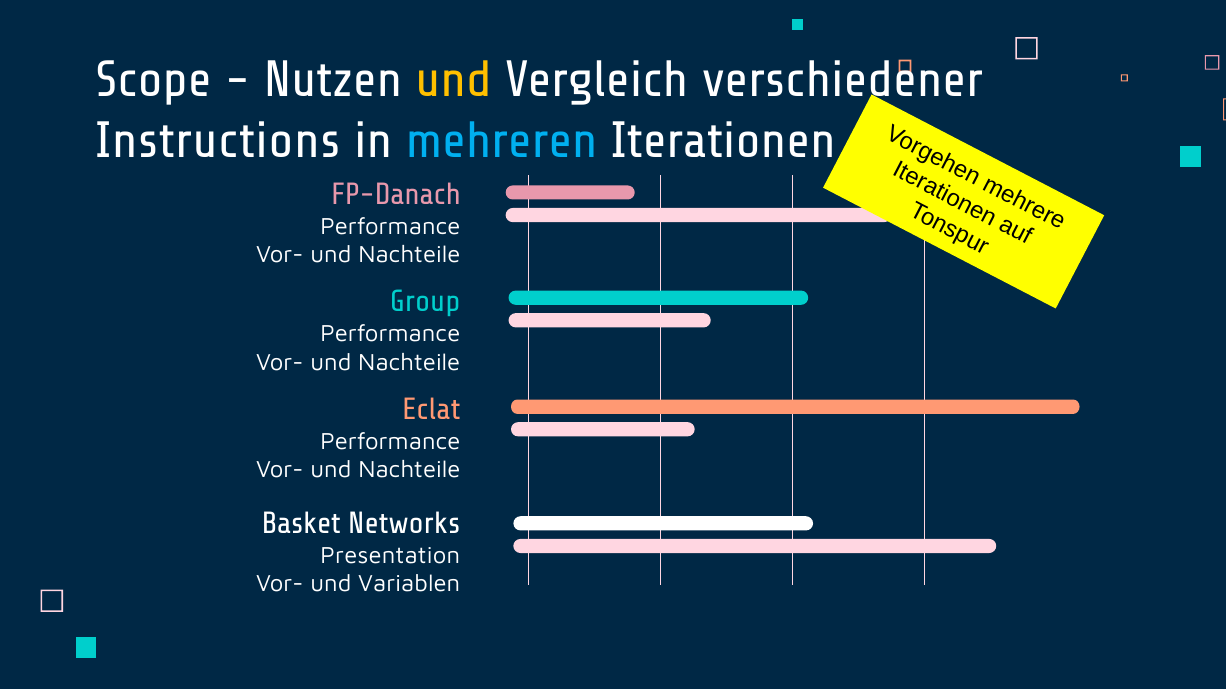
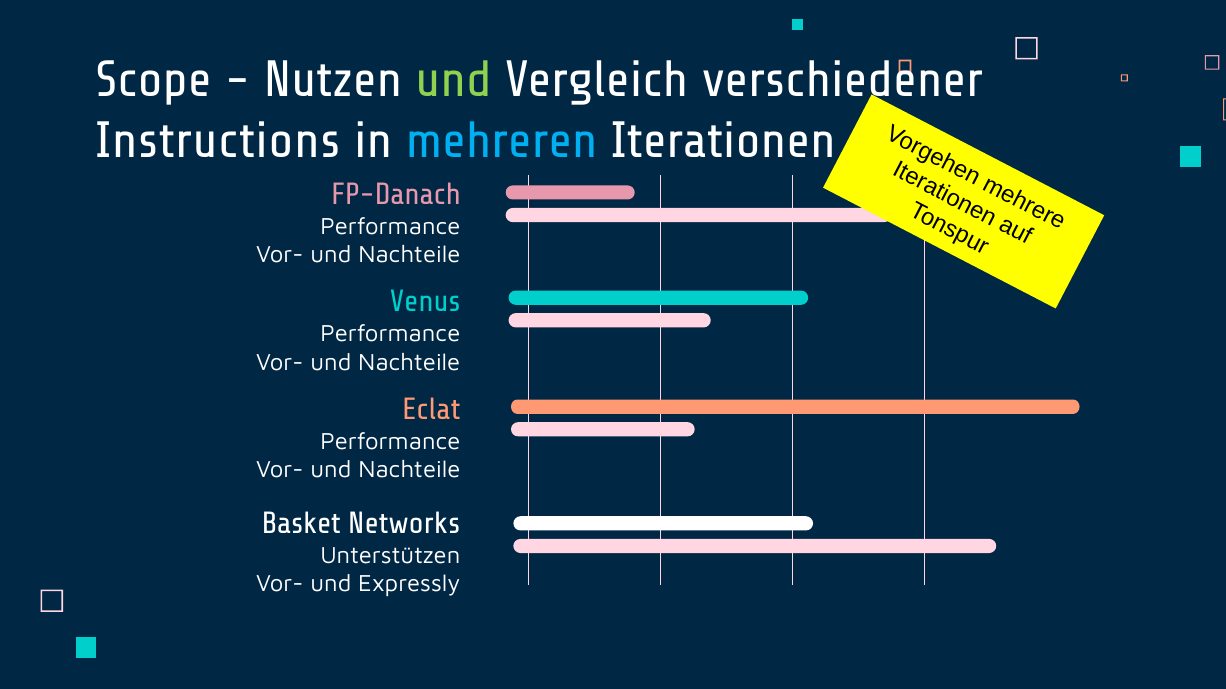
und at (454, 80) colour: yellow -> light green
Group: Group -> Venus
Presentation: Presentation -> Unterstützen
Variablen: Variablen -> Expressly
